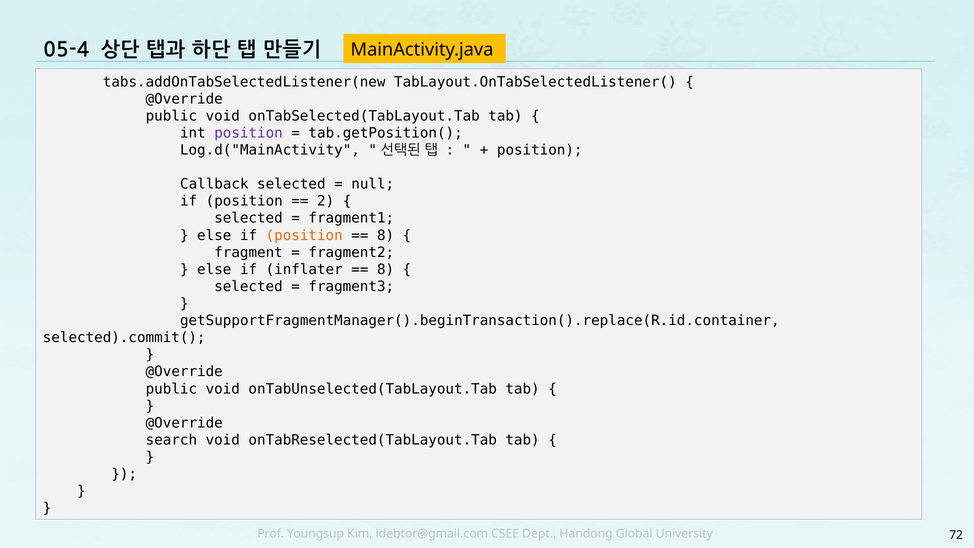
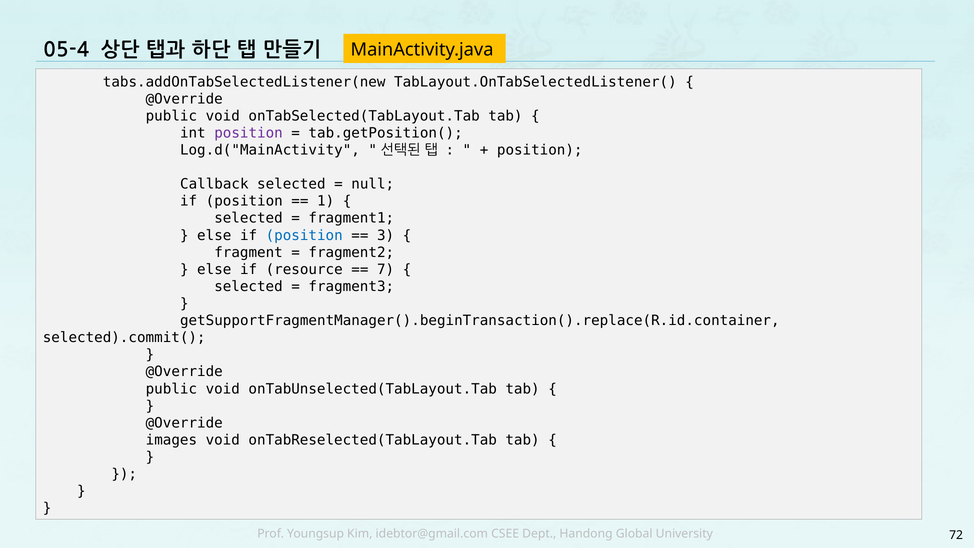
2: 2 -> 1
position at (304, 235) colour: orange -> blue
8 at (386, 235): 8 -> 3
inflater: inflater -> resource
8 at (386, 269): 8 -> 7
search: search -> images
